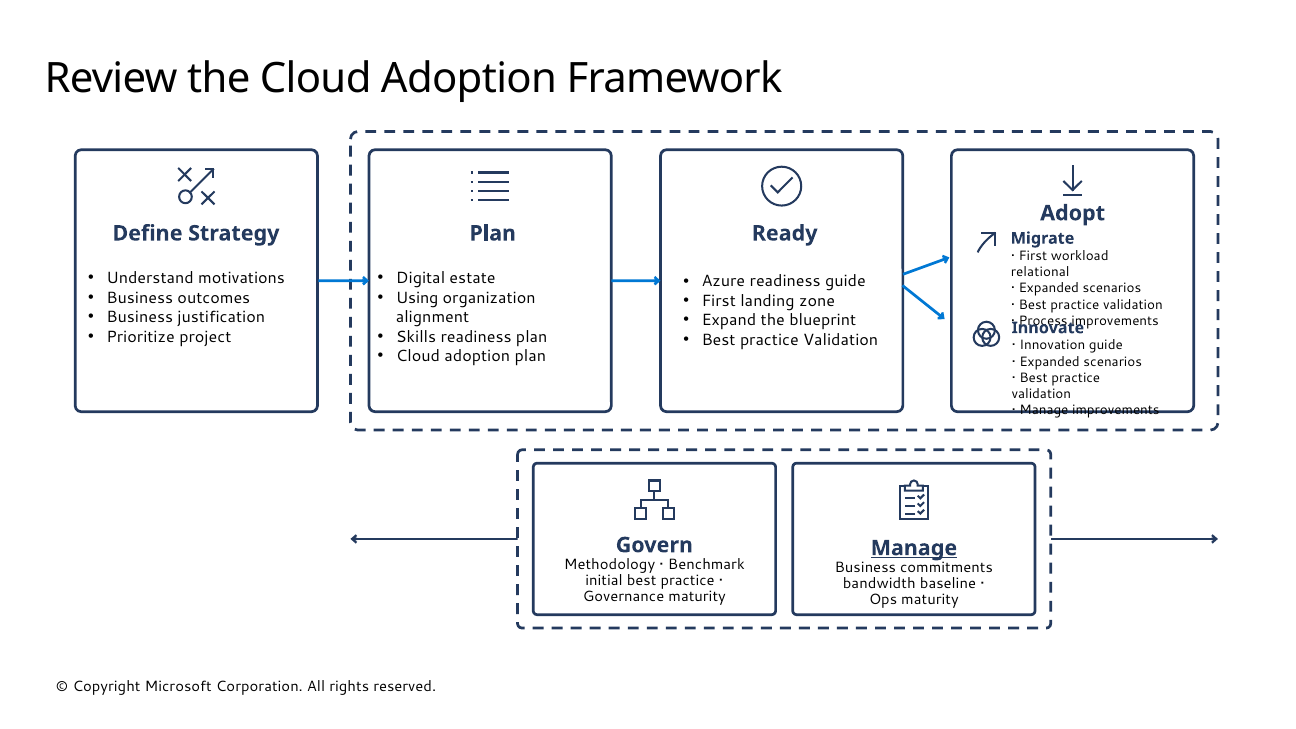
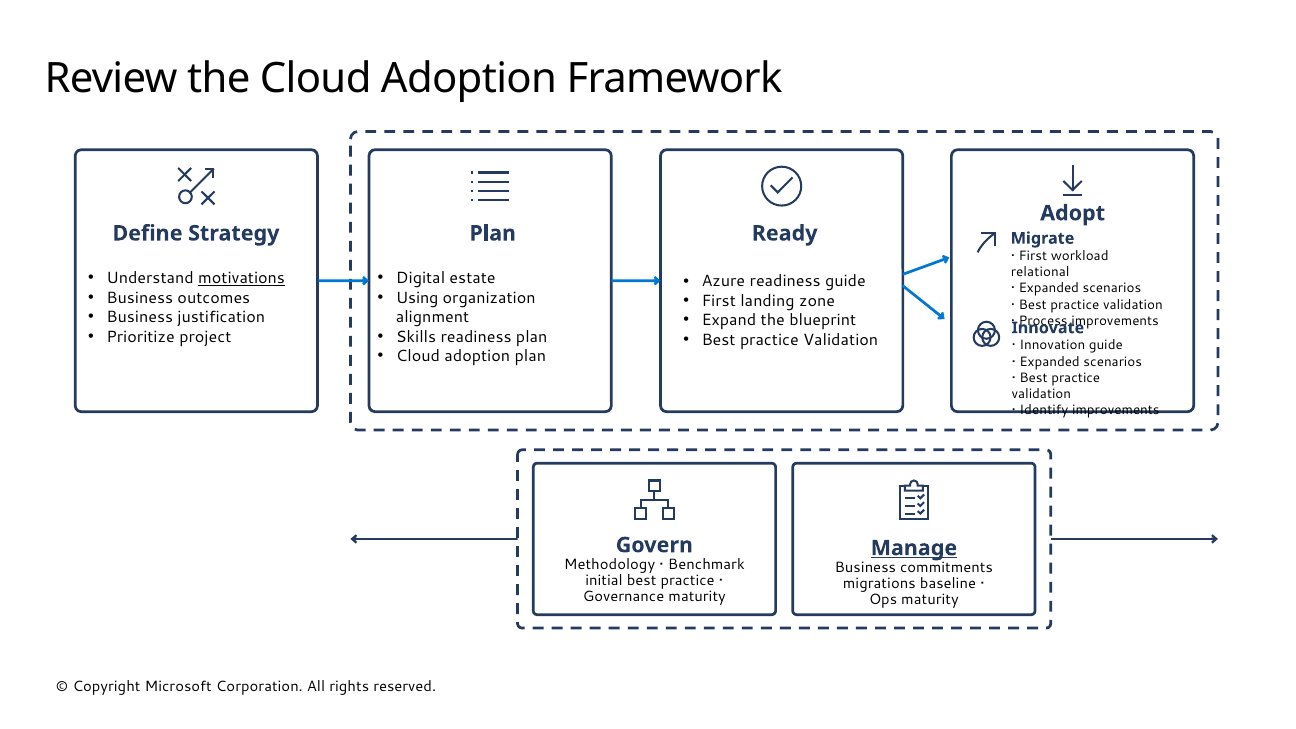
motivations underline: none -> present
Manage at (1044, 410): Manage -> Identify
bandwidth: bandwidth -> migrations
